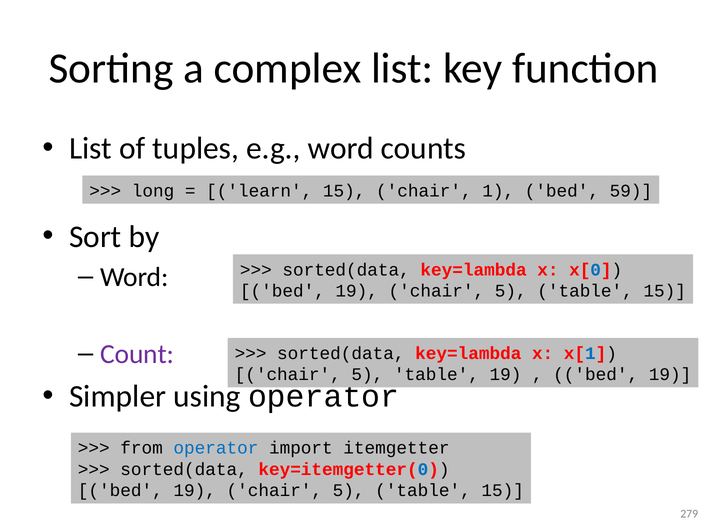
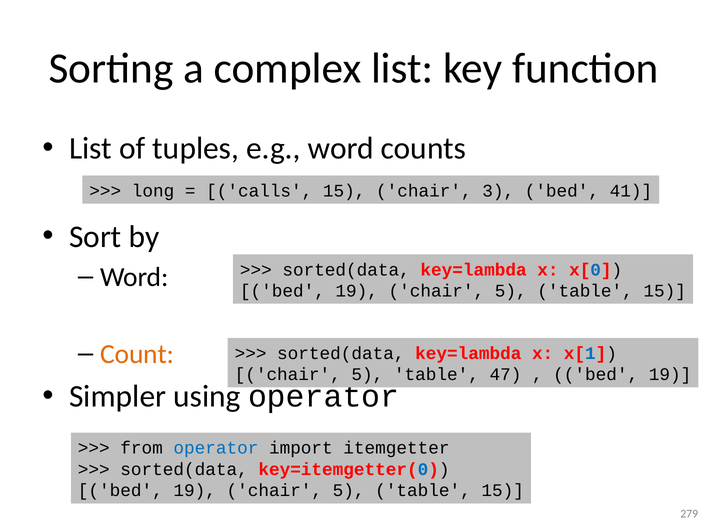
learn: learn -> calls
1: 1 -> 3
59: 59 -> 41
Count colour: purple -> orange
table 19: 19 -> 47
